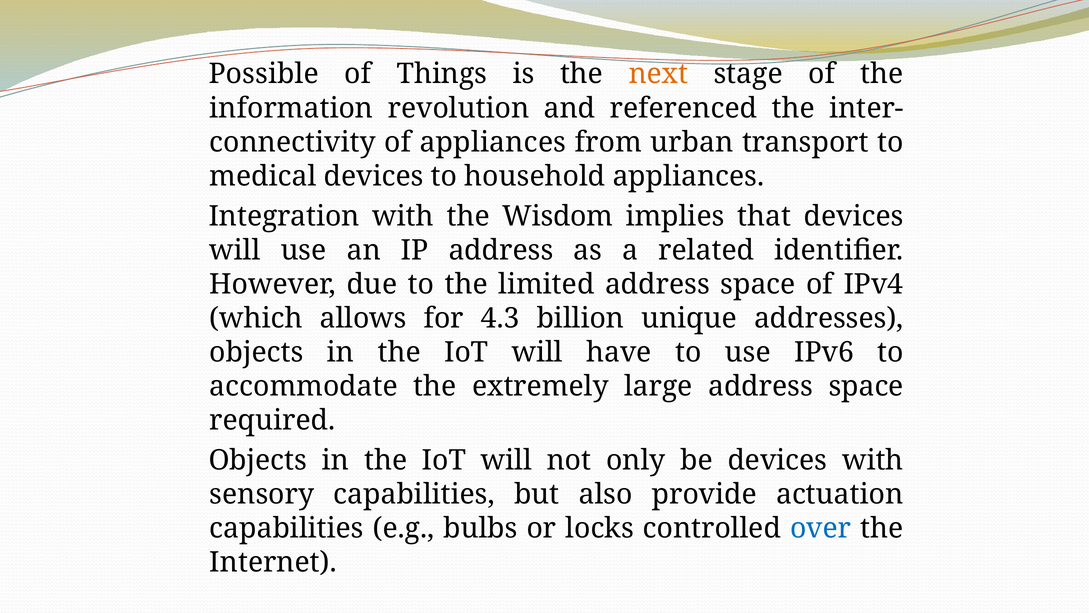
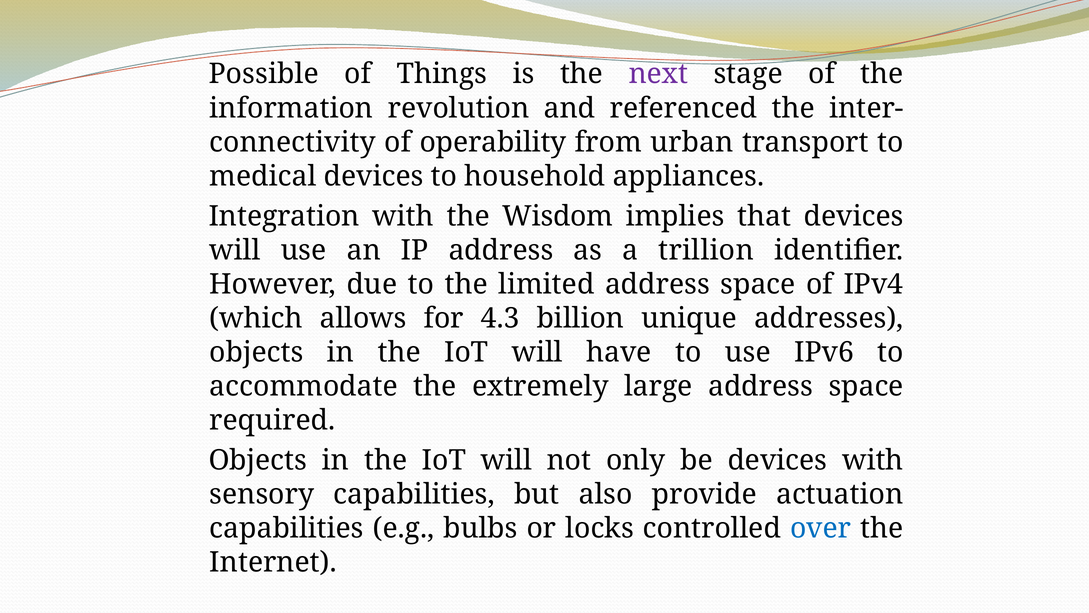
next colour: orange -> purple
of appliances: appliances -> operability
related: related -> trillion
